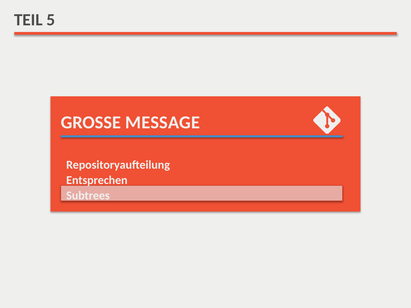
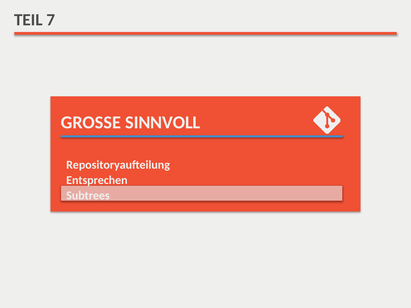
5: 5 -> 7
MESSAGE: MESSAGE -> SINNVOLL
